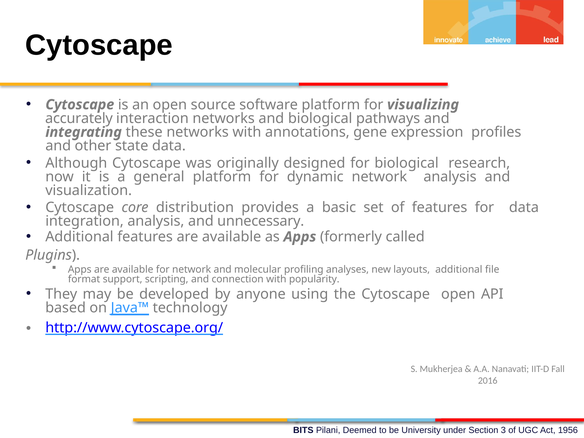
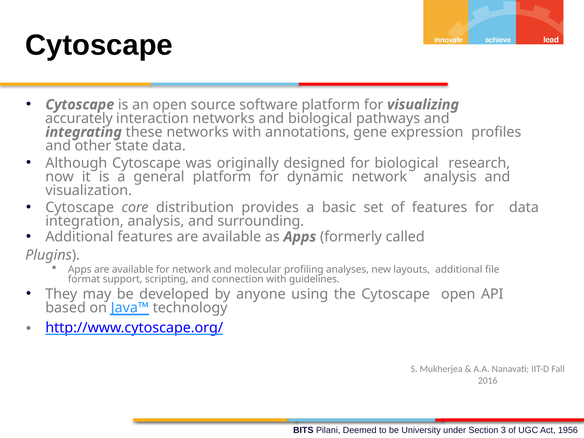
unnecessary: unnecessary -> surrounding
popularity: popularity -> guidelines
